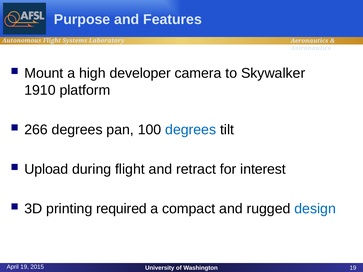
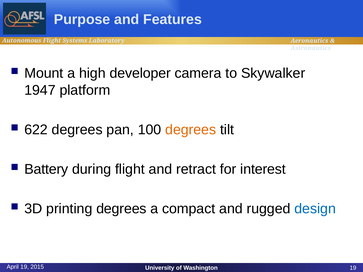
1910: 1910 -> 1947
266: 266 -> 622
degrees at (191, 130) colour: blue -> orange
Upload: Upload -> Battery
printing required: required -> degrees
